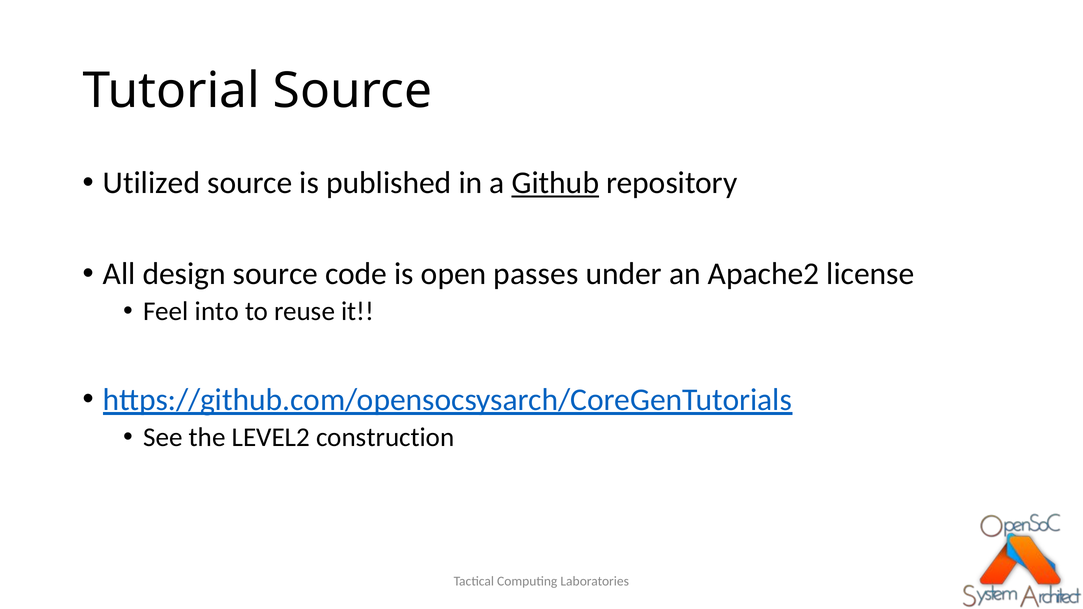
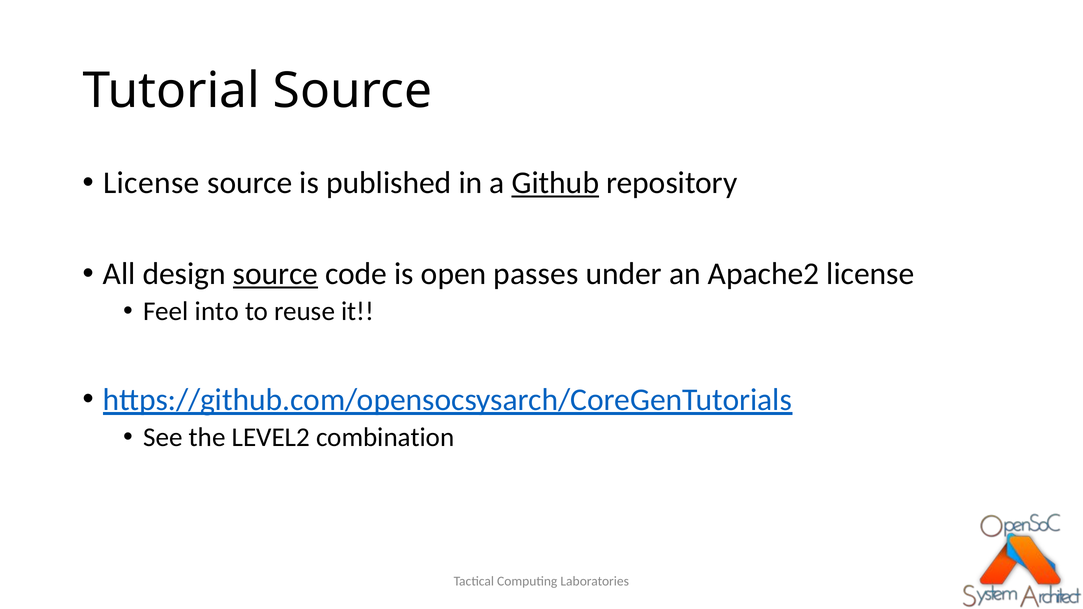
Utilized at (152, 183): Utilized -> License
source at (276, 274) underline: none -> present
construction: construction -> combination
